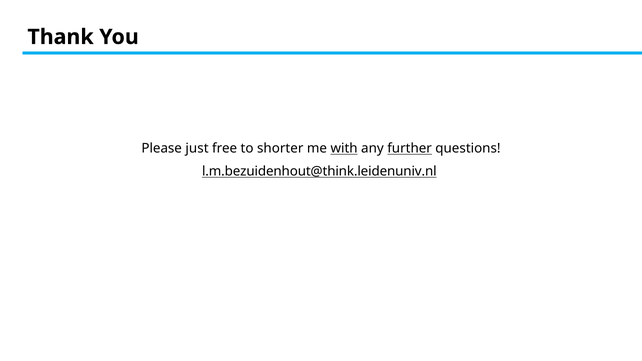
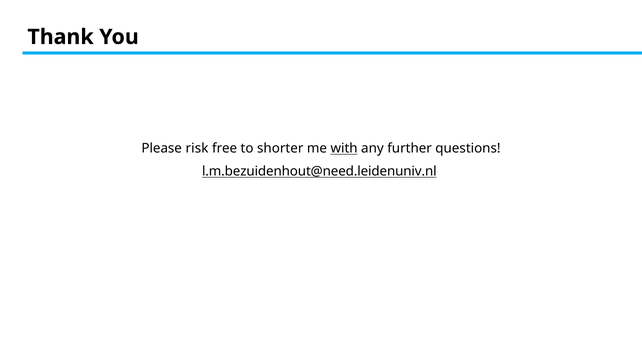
just: just -> risk
further underline: present -> none
l.m.bezuidenhout@think.leidenuniv.nl: l.m.bezuidenhout@think.leidenuniv.nl -> l.m.bezuidenhout@need.leidenuniv.nl
